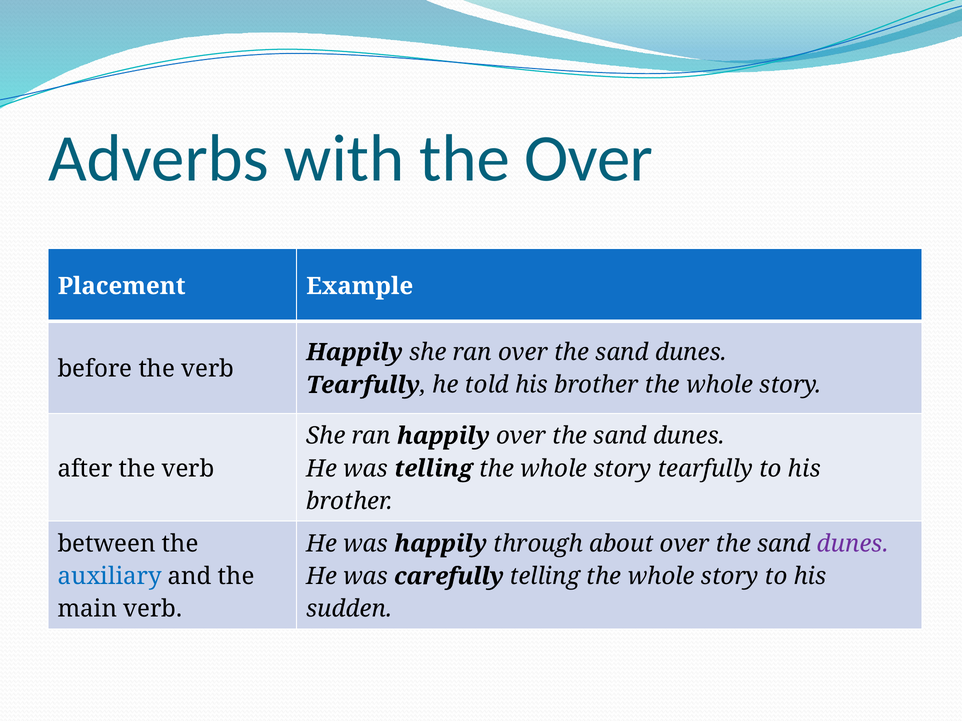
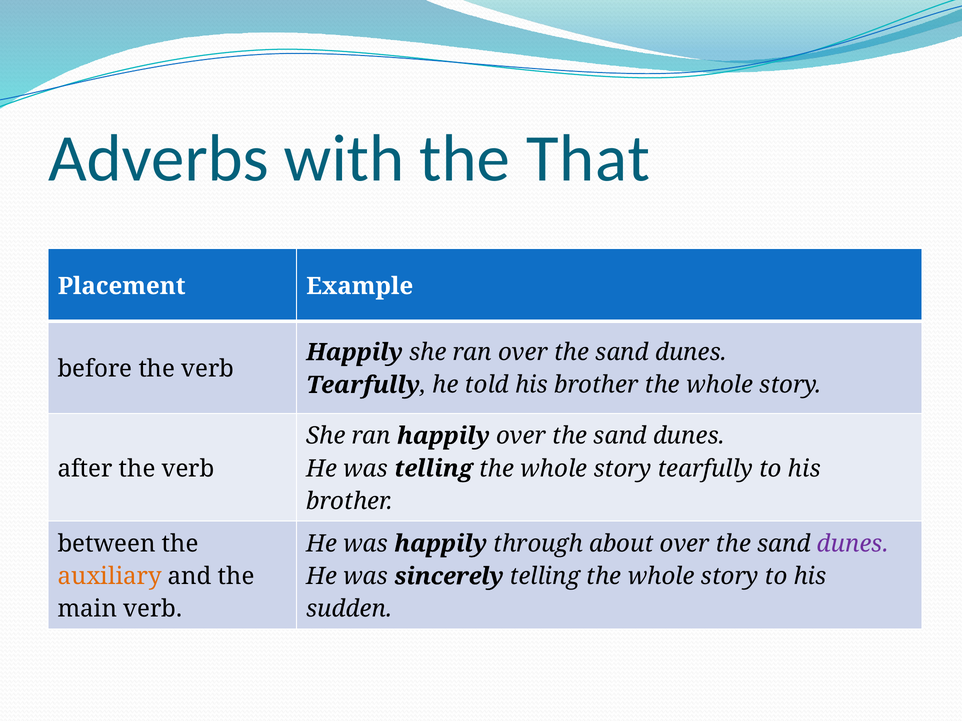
the Over: Over -> That
auxiliary colour: blue -> orange
carefully: carefully -> sincerely
